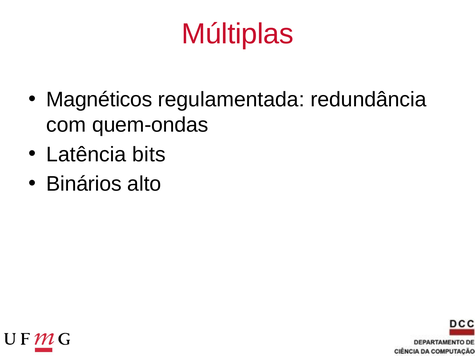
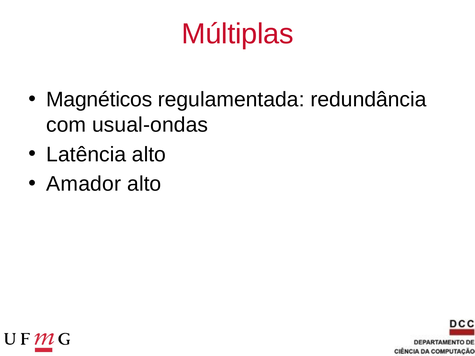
quem-ondas: quem-ondas -> usual-ondas
Latência bits: bits -> alto
Binários: Binários -> Amador
